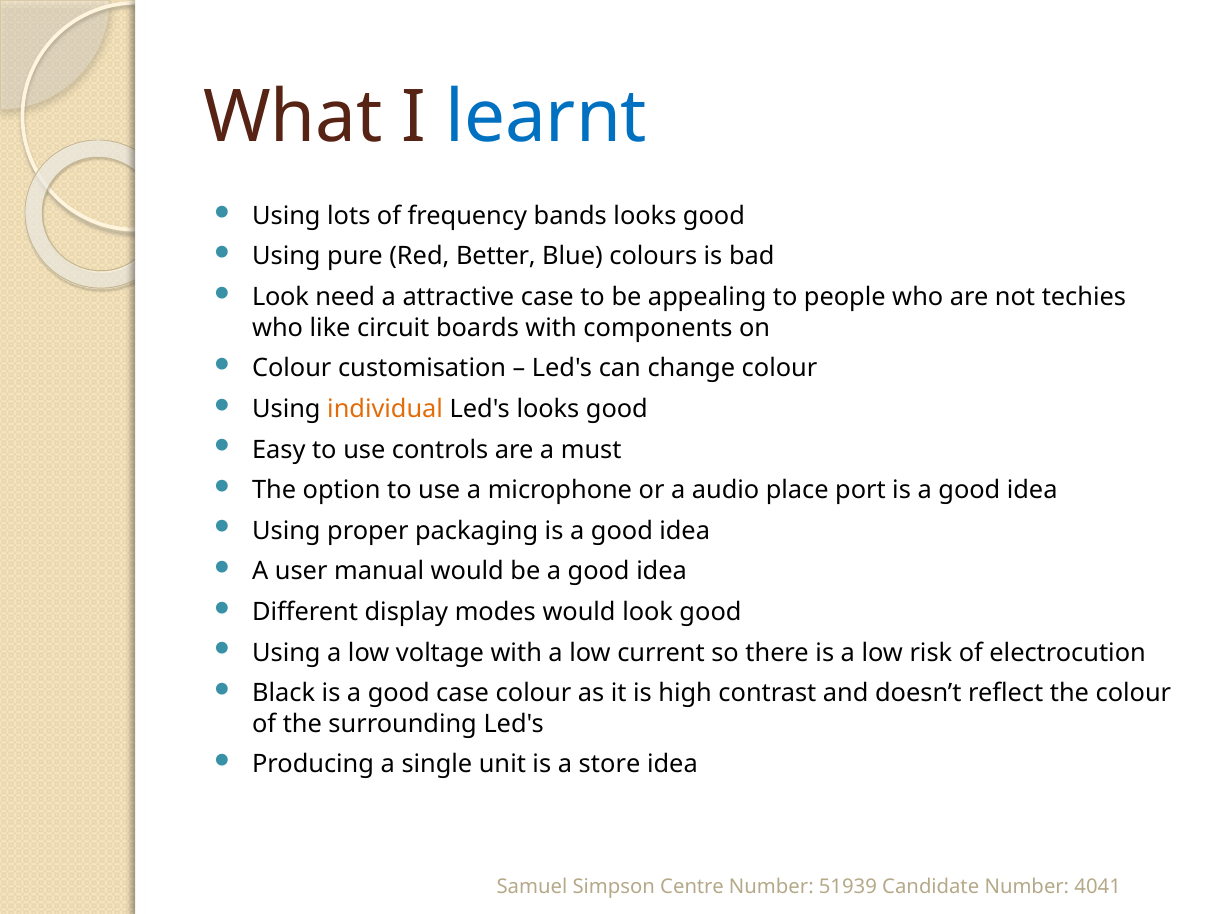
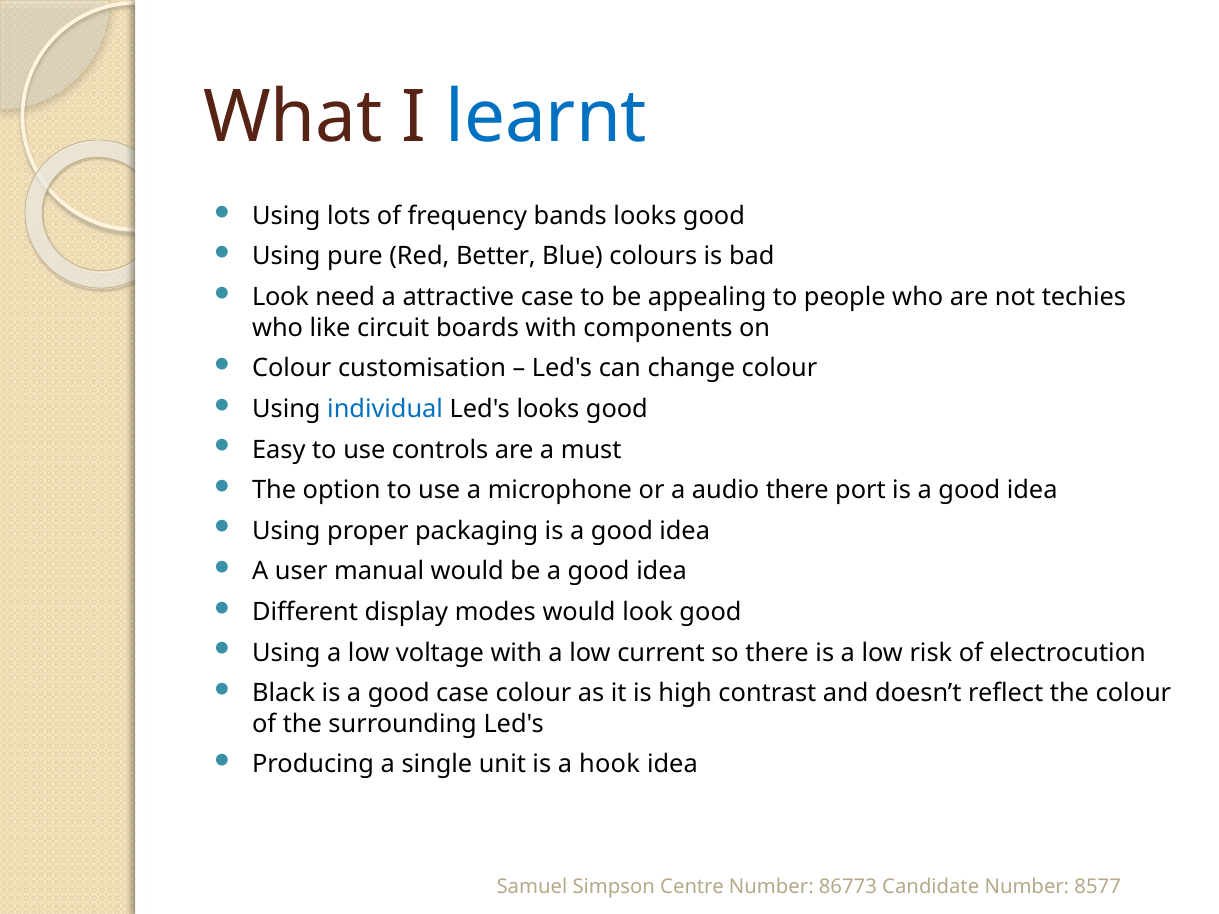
individual colour: orange -> blue
audio place: place -> there
store: store -> hook
51939: 51939 -> 86773
4041: 4041 -> 8577
